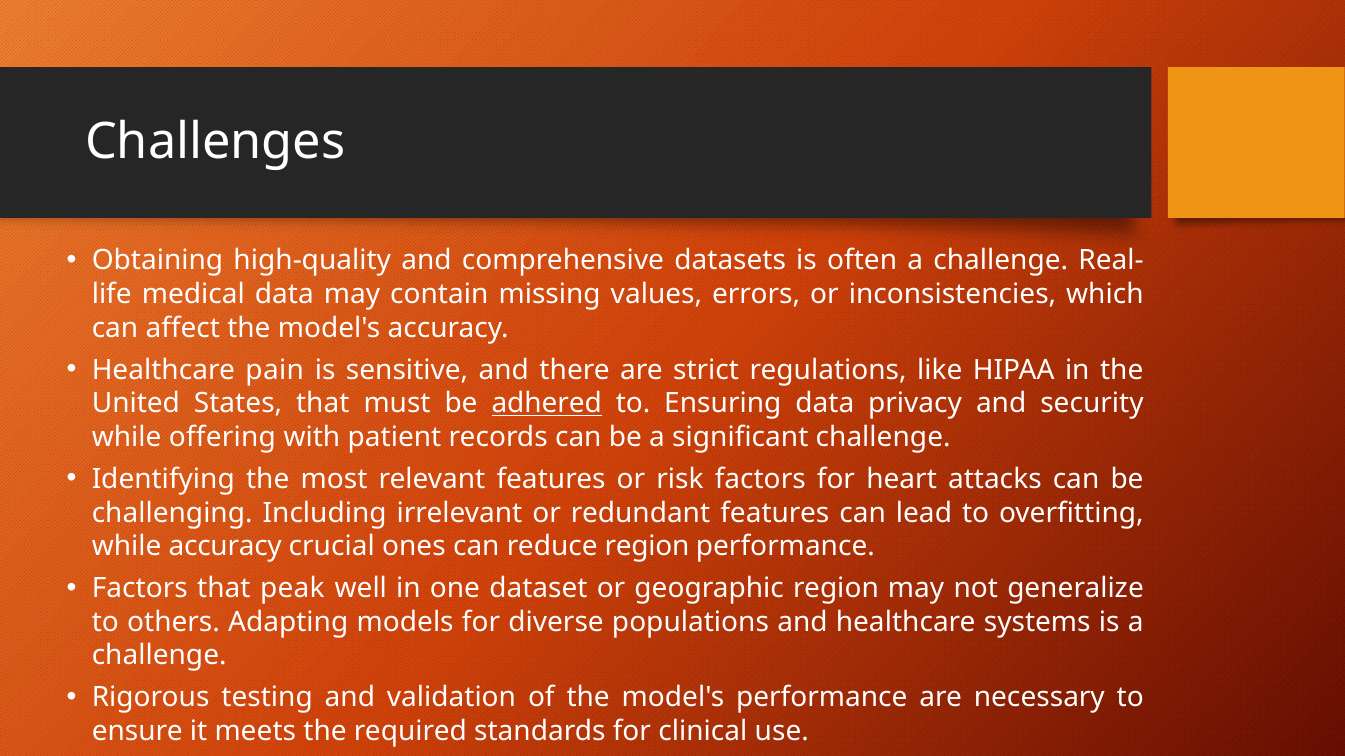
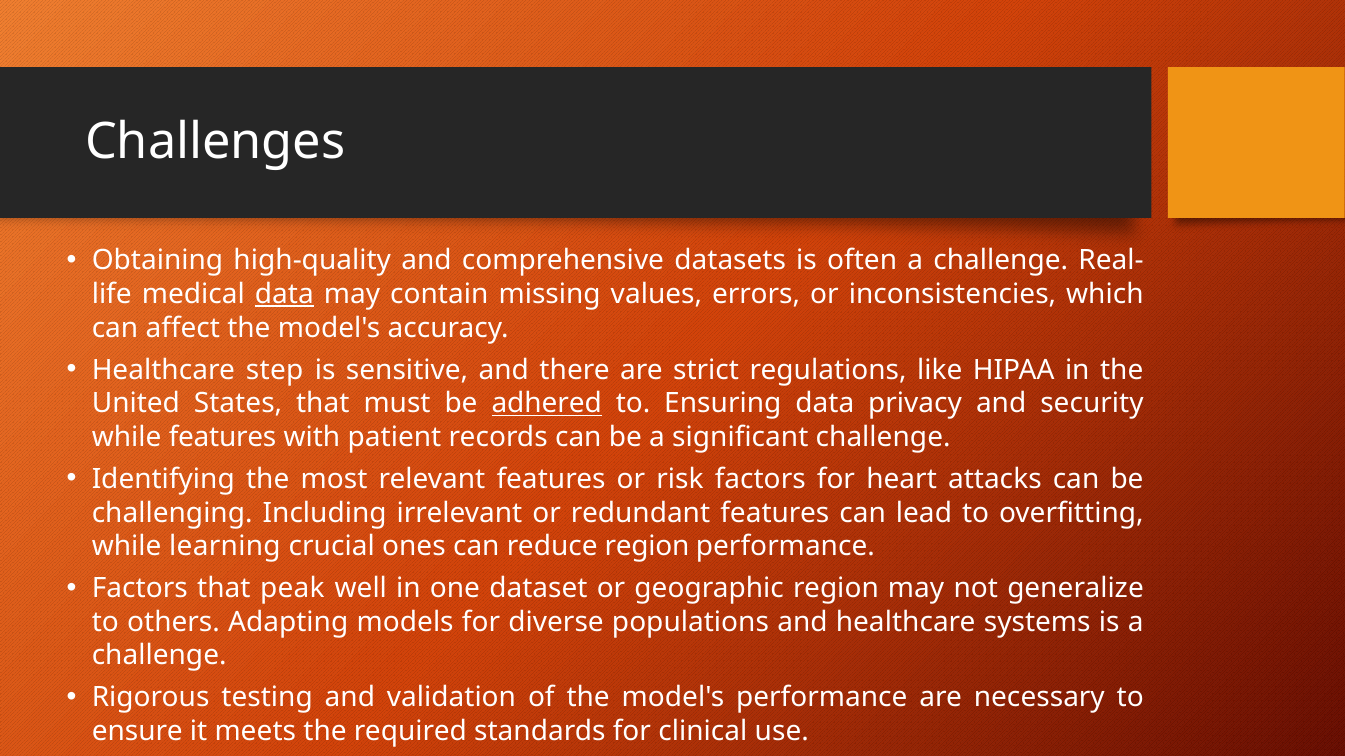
data at (284, 294) underline: none -> present
pain: pain -> step
while offering: offering -> features
while accuracy: accuracy -> learning
